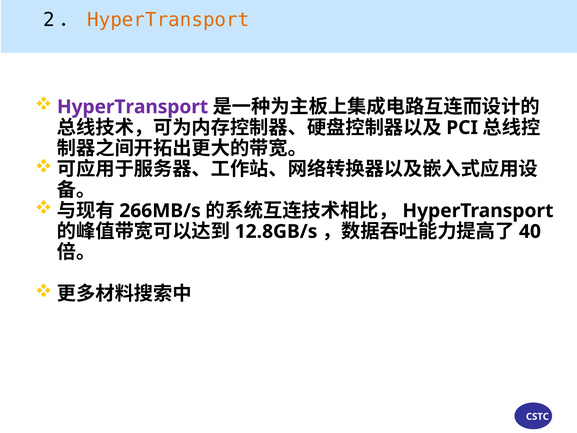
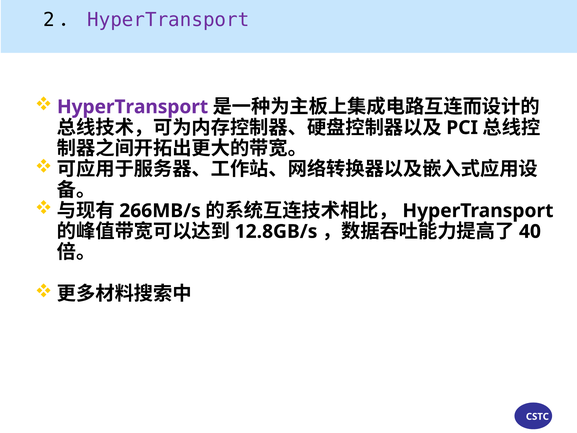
HyperTransport at (168, 20) colour: orange -> purple
